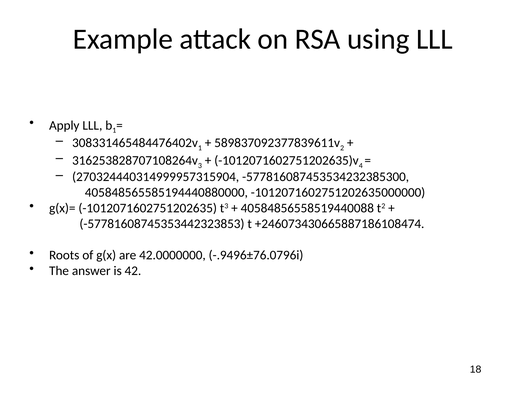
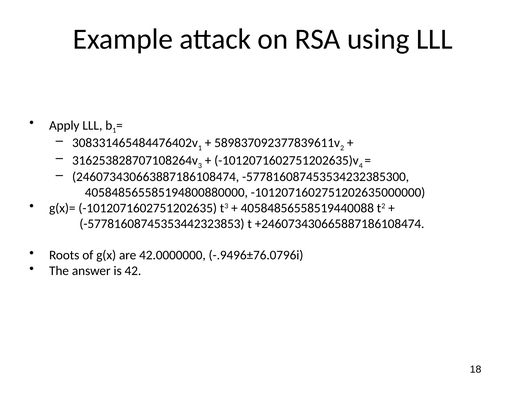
270324440314999957315904: 270324440314999957315904 -> 246073430663887186108474
405848565585194440880000: 405848565585194440880000 -> 405848565585194800880000
